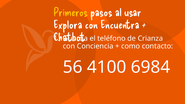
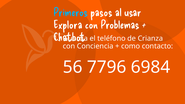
Primeros colour: yellow -> light blue
Encuentra: Encuentra -> Problemas
4100: 4100 -> 7796
